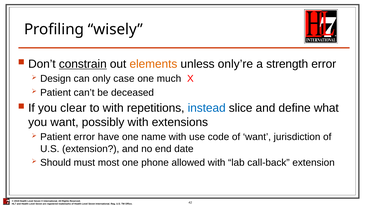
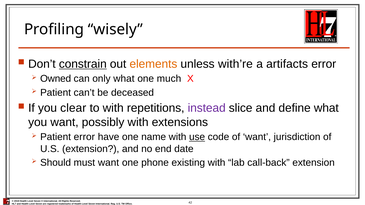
only’re: only’re -> with’re
strength: strength -> artifacts
Design: Design -> Owned
only case: case -> what
instead colour: blue -> purple
use underline: none -> present
must most: most -> want
allowed: allowed -> existing
